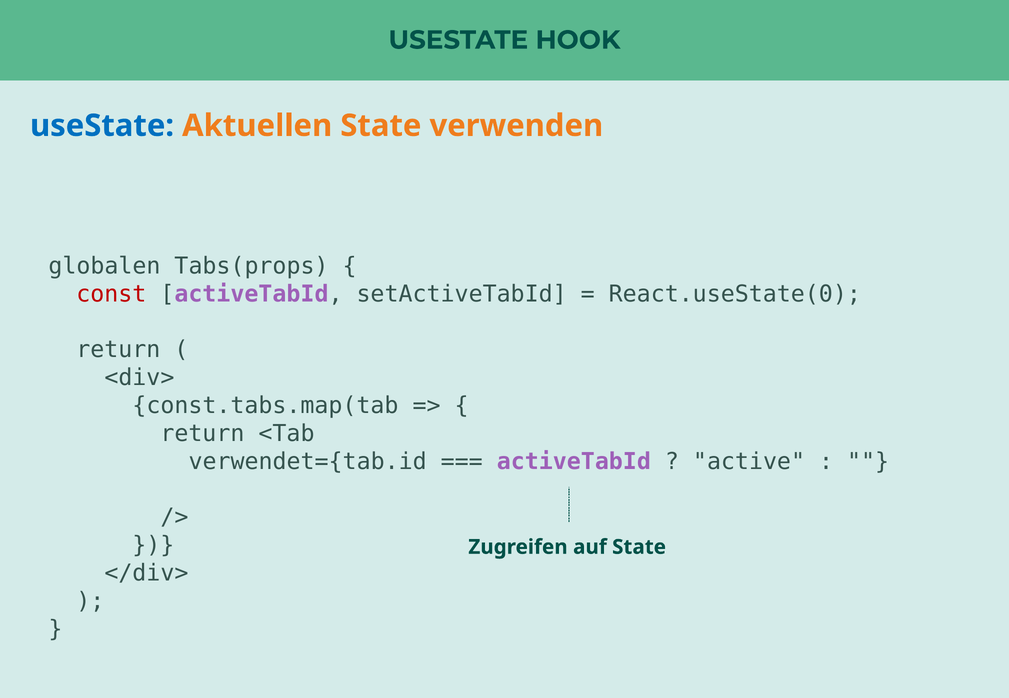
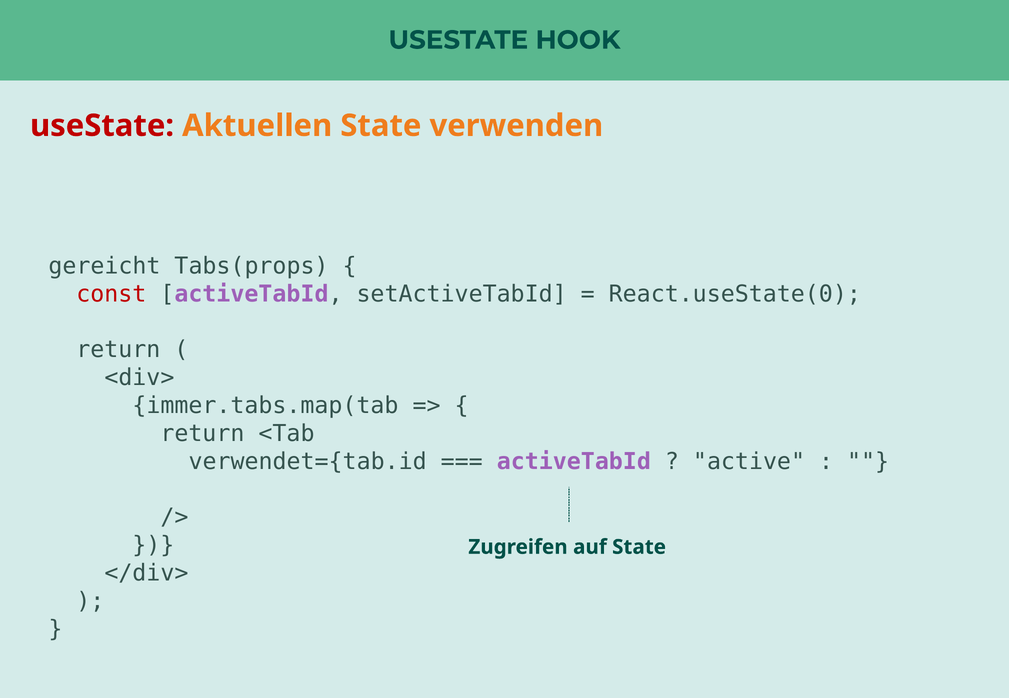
useState at (102, 126) colour: blue -> red
globalen: globalen -> gereicht
const.tabs.map(tab: const.tabs.map(tab -> immer.tabs.map(tab
